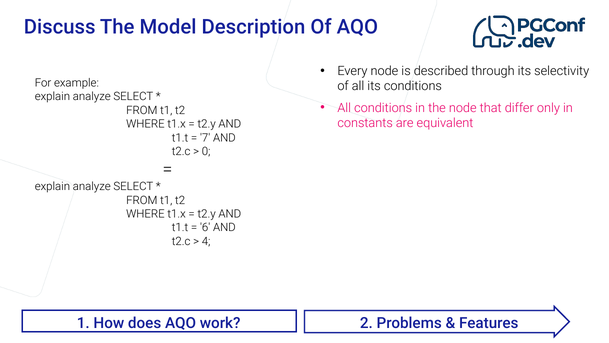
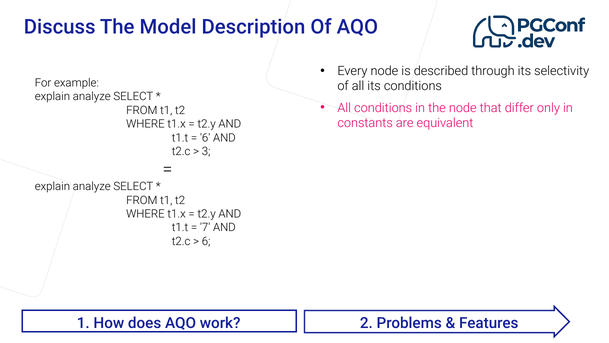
7 at (205, 138): 7 -> 6
0: 0 -> 3
6: 6 -> 7
4 at (206, 241): 4 -> 6
